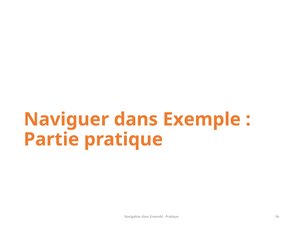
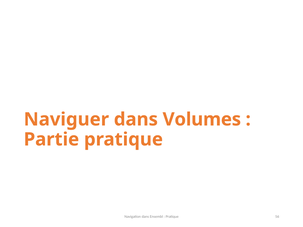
Exemple: Exemple -> Volumes
